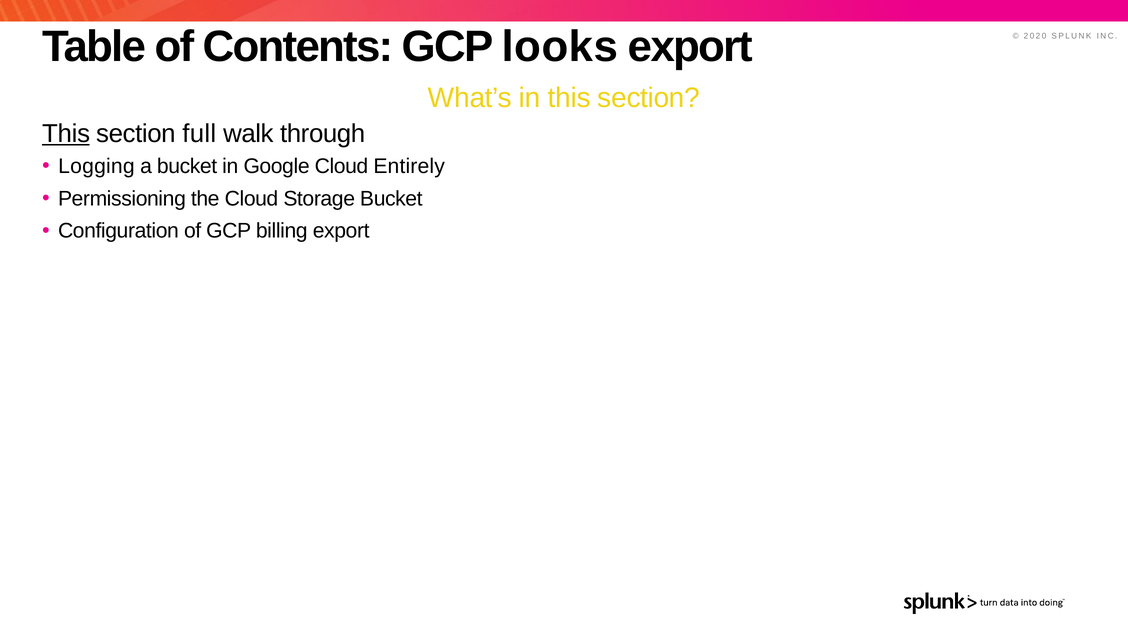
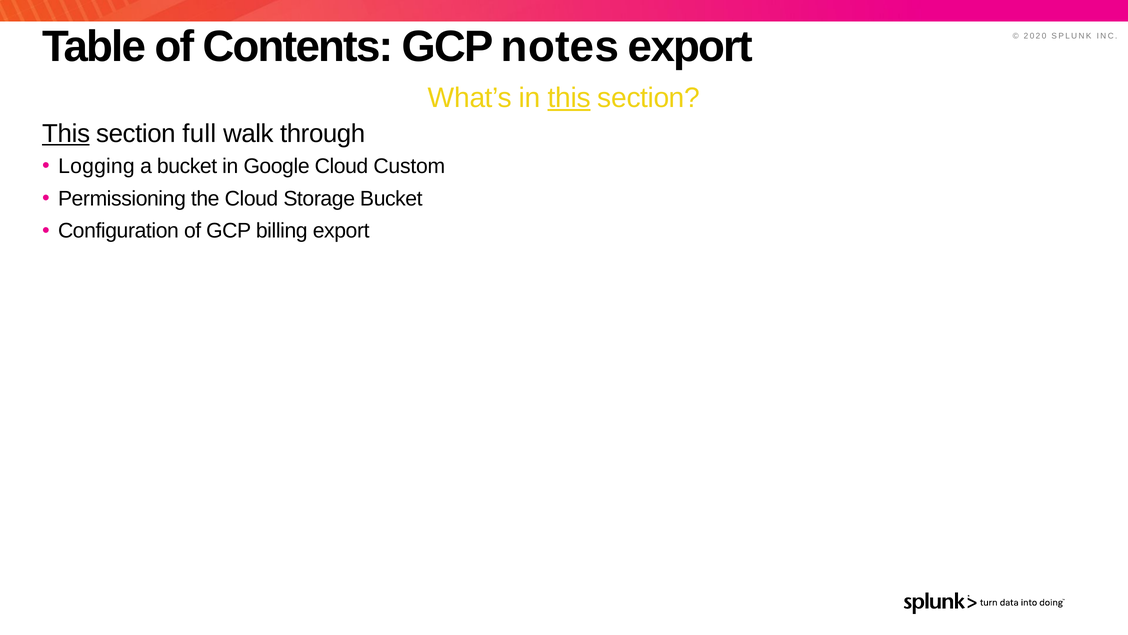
looks: looks -> notes
this at (569, 98) underline: none -> present
Entirely: Entirely -> Custom
